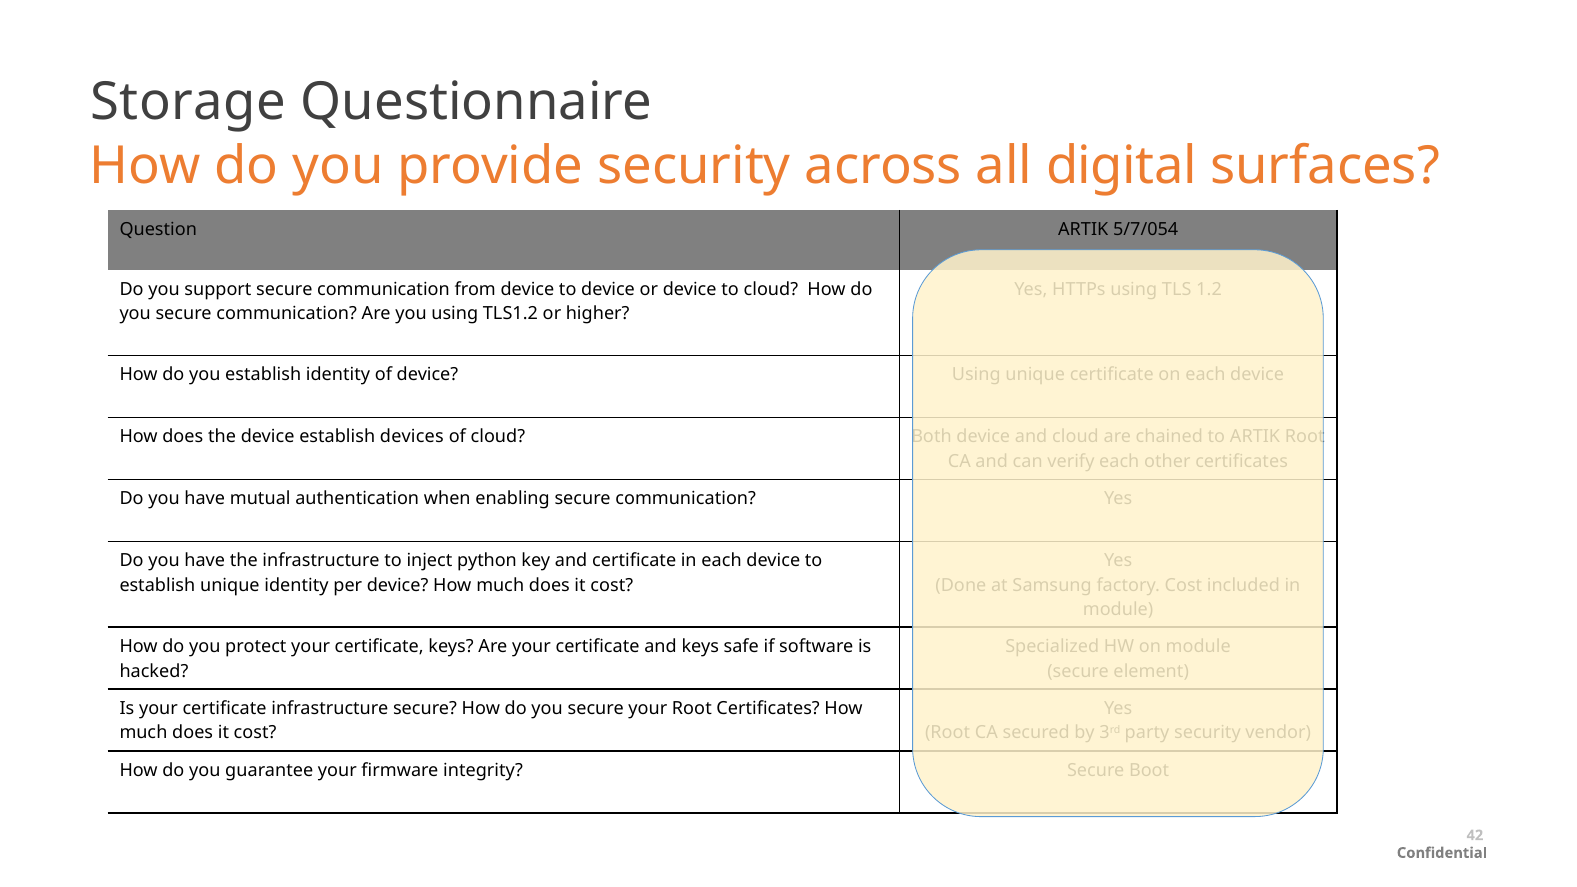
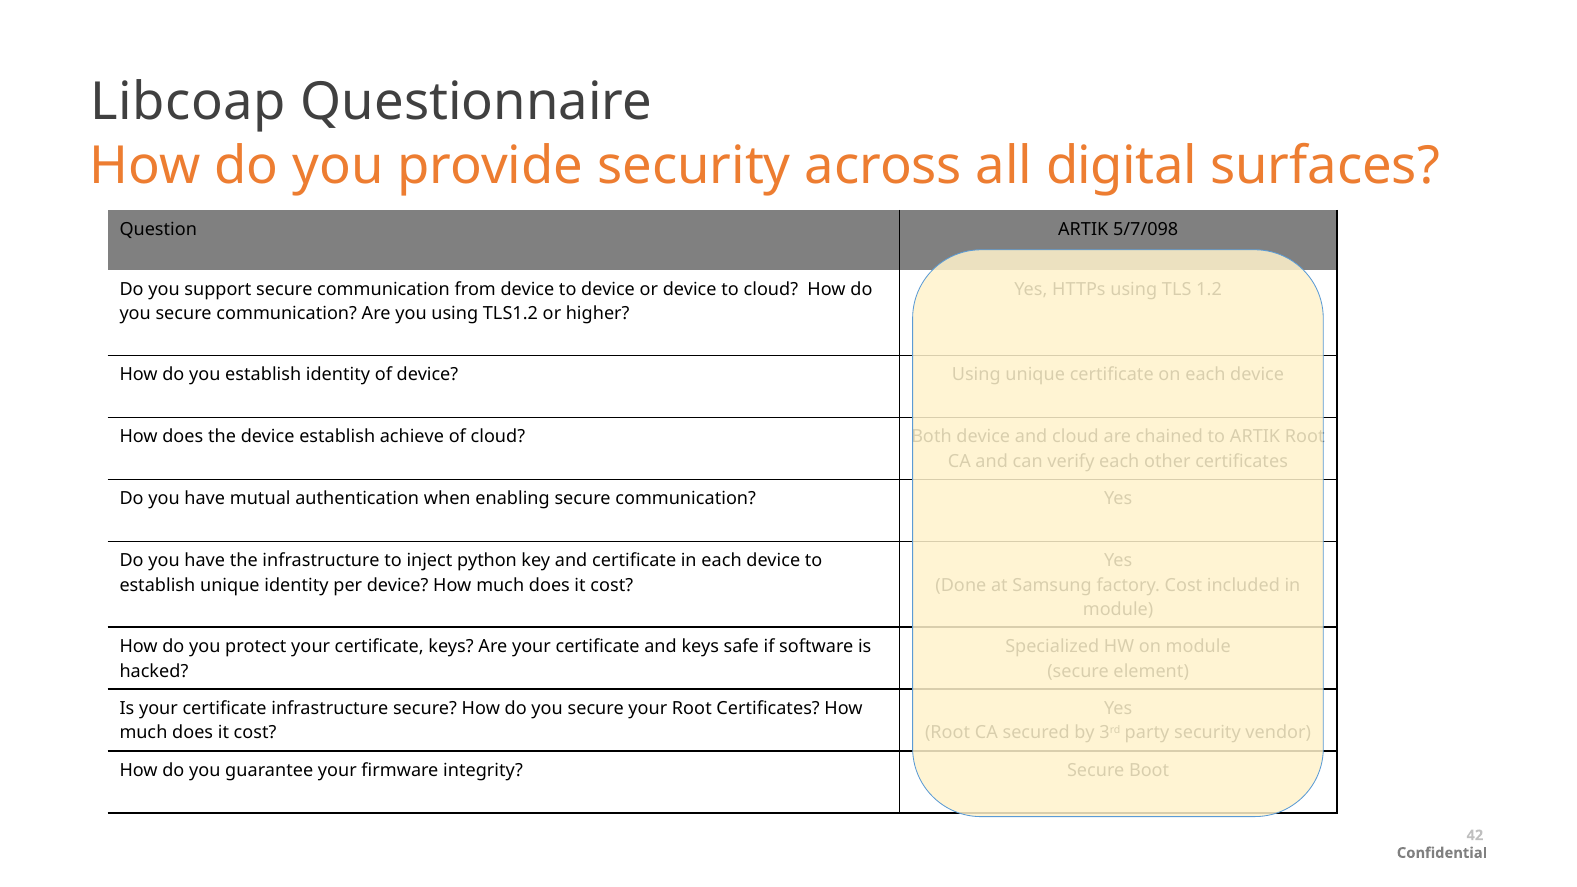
Storage: Storage -> Libcoap
5/7/054: 5/7/054 -> 5/7/098
devices: devices -> achieve
